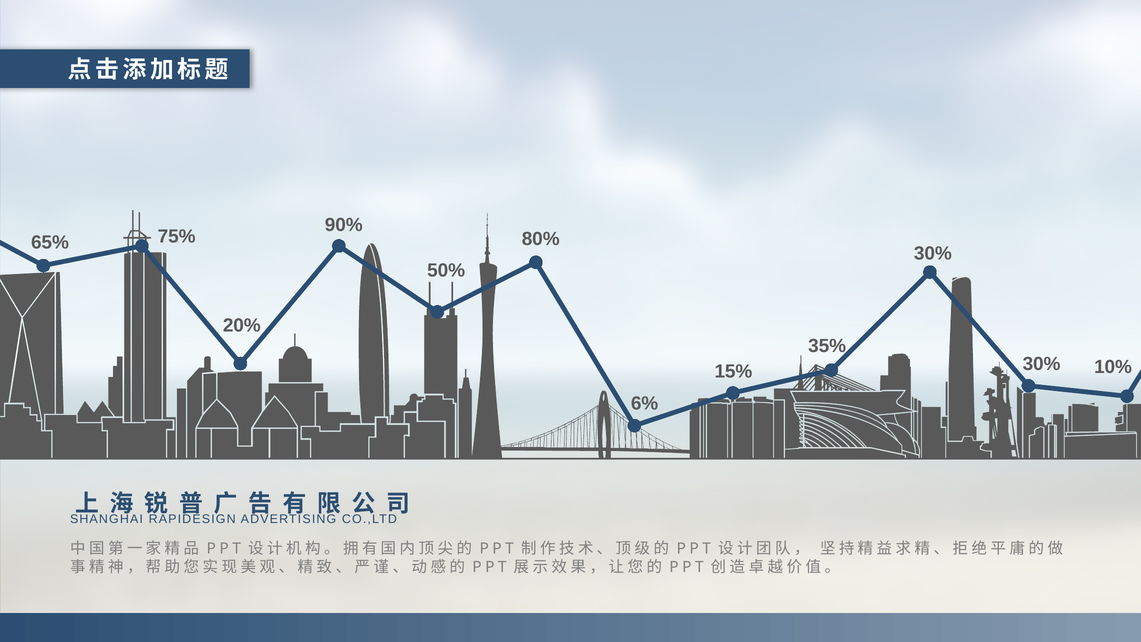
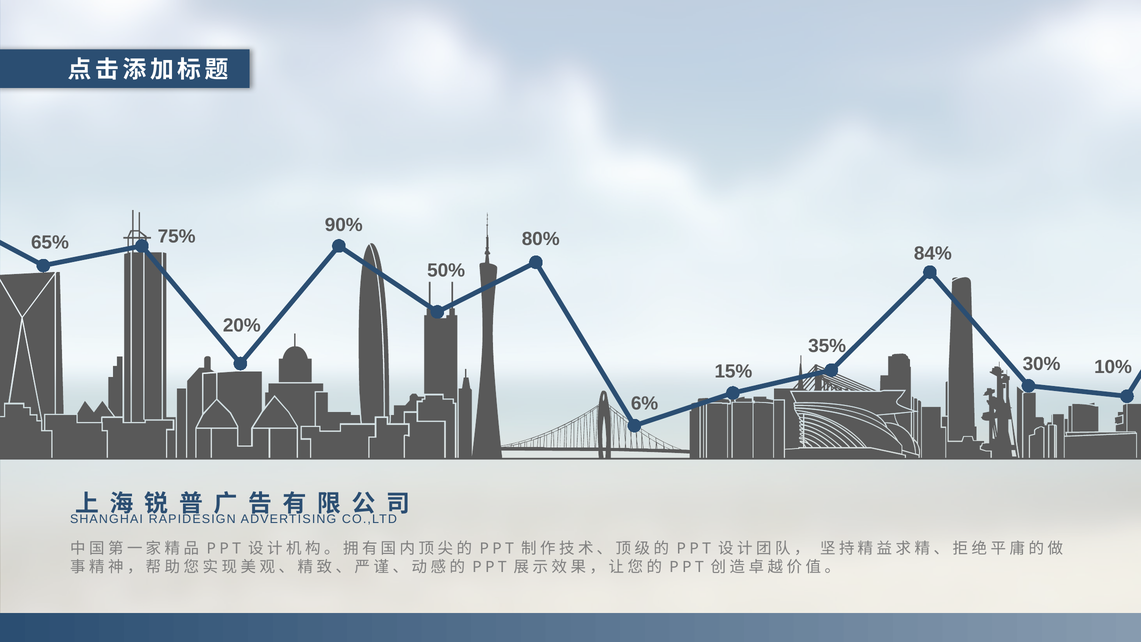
30% at (933, 253): 30% -> 84%
